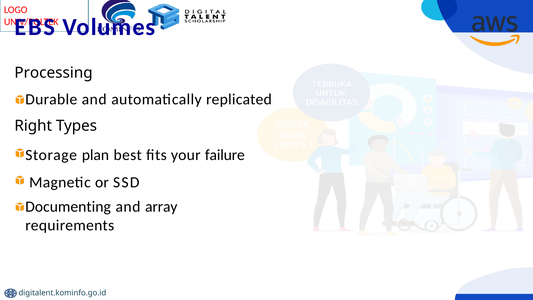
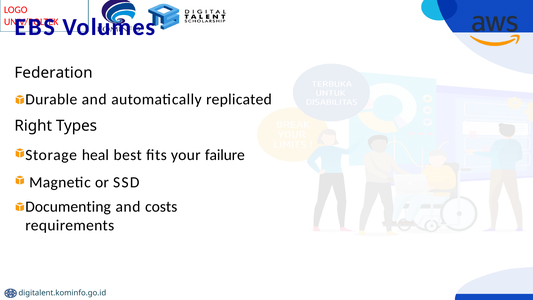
Processing: Processing -> Federation
plan: plan -> heal
array: array -> costs
